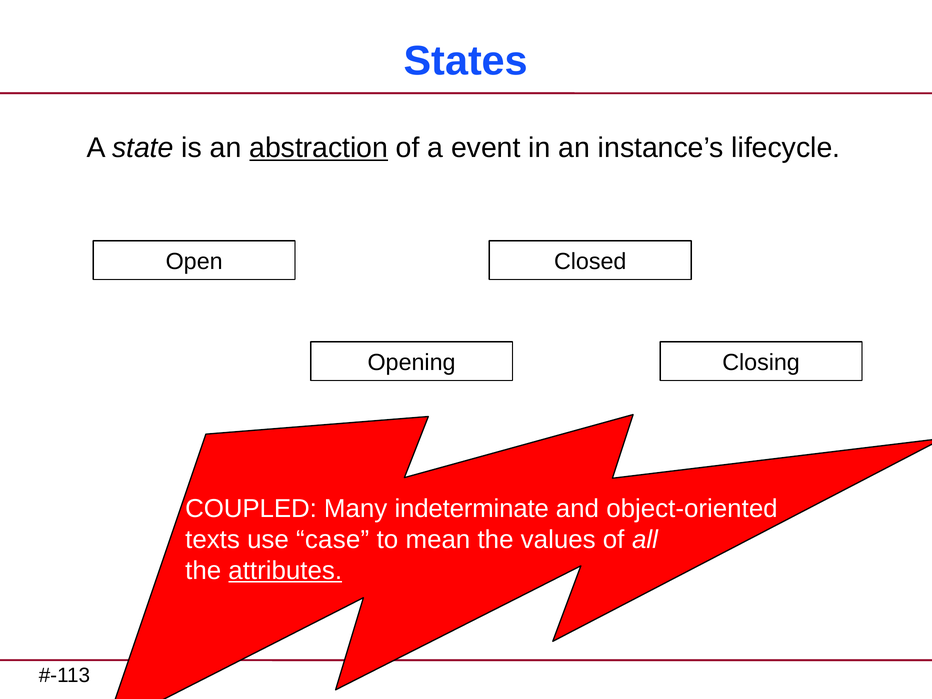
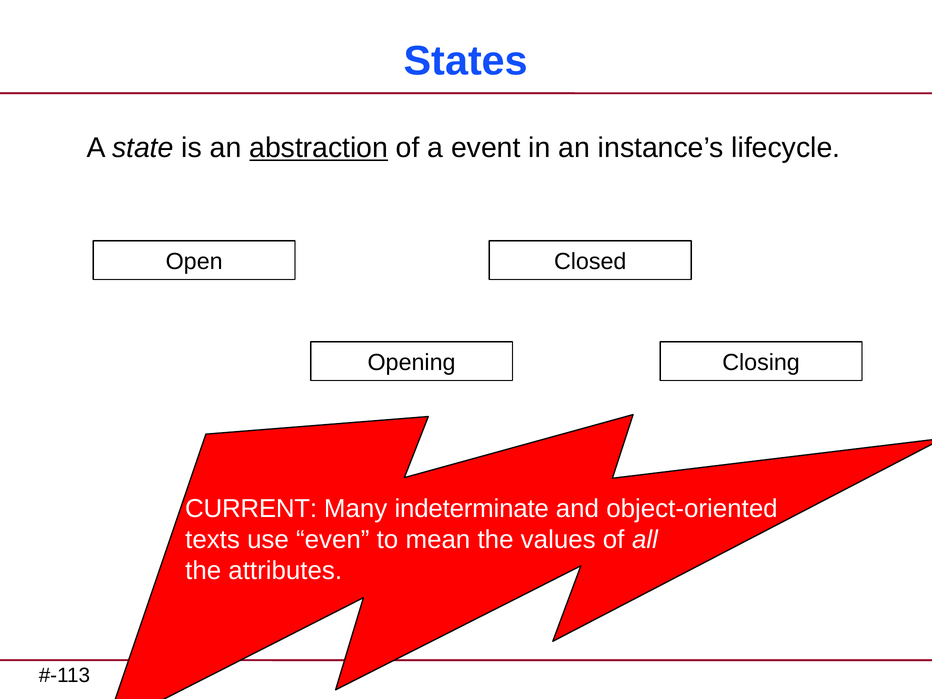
COUPLED: COUPLED -> CURRENT
case: case -> even
attributes underline: present -> none
